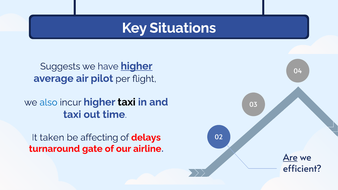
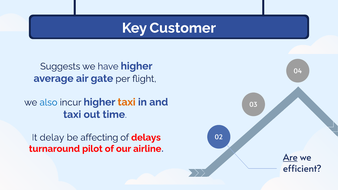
Situations: Situations -> Customer
higher at (137, 66) underline: present -> none
pilot: pilot -> gate
taxi at (127, 102) colour: black -> orange
taken: taken -> delay
gate: gate -> pilot
